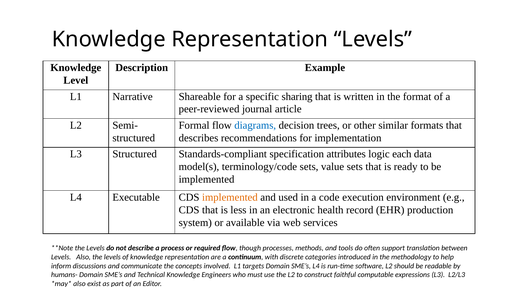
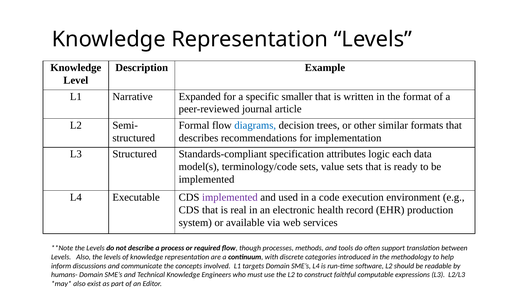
Shareable: Shareable -> Expanded
sharing: sharing -> smaller
implemented at (230, 198) colour: orange -> purple
less: less -> real
